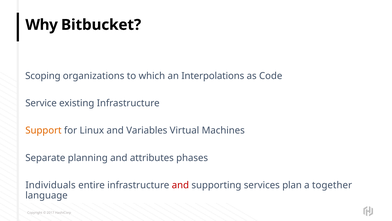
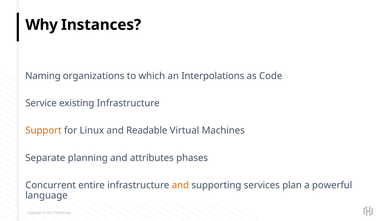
Bitbucket: Bitbucket -> Instances
Scoping: Scoping -> Naming
Variables: Variables -> Readable
Individuals: Individuals -> Concurrent
and at (180, 185) colour: red -> orange
together: together -> powerful
